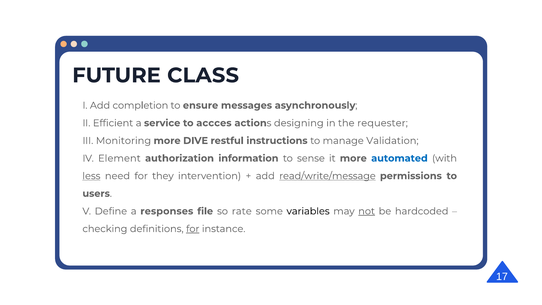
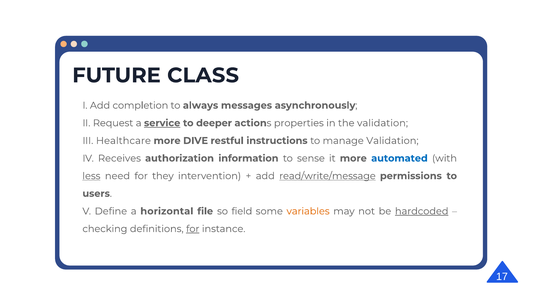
ensure: ensure -> always
Efficient: Efficient -> Request
service underline: none -> present
accces: accces -> deeper
designing: designing -> properties
the requester: requester -> validation
Monitoring: Monitoring -> Healthcare
Element: Element -> Receives
responses: responses -> horizontal
rate: rate -> field
variables colour: black -> orange
not underline: present -> none
hardcoded underline: none -> present
